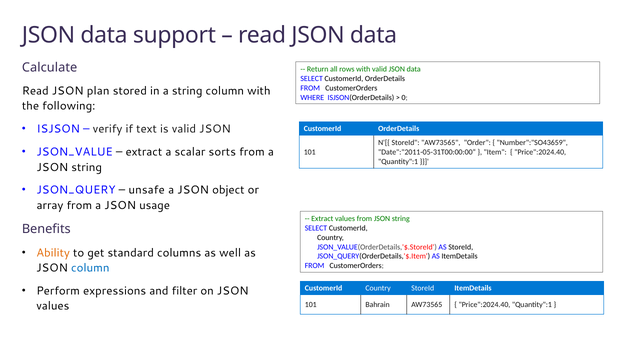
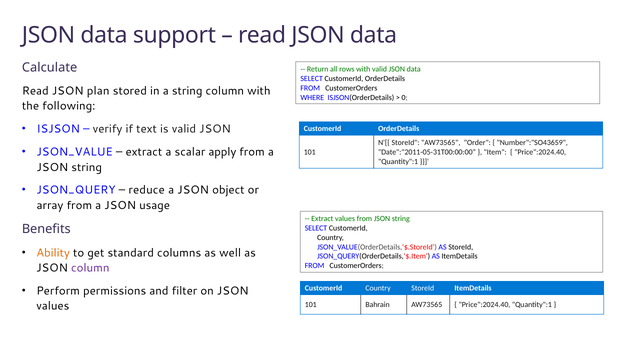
sorts: sorts -> apply
unsafe: unsafe -> reduce
column at (90, 268) colour: blue -> purple
expressions: expressions -> permissions
